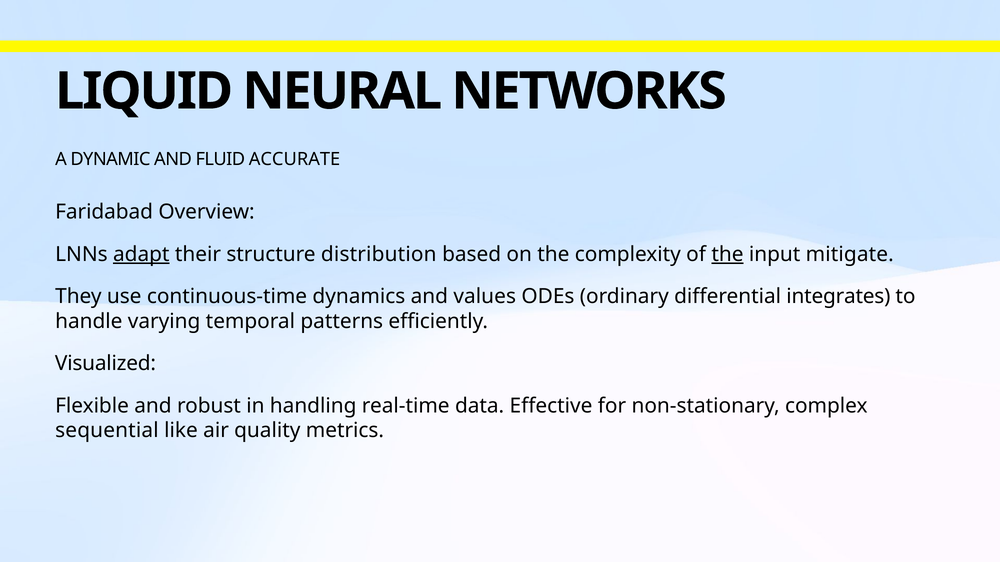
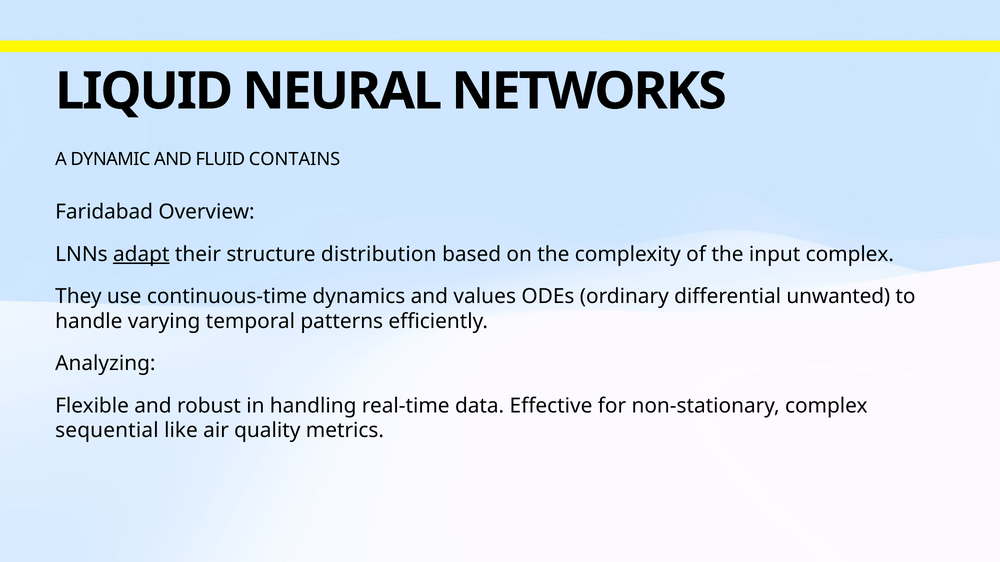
ACCURATE: ACCURATE -> CONTAINS
the at (727, 254) underline: present -> none
input mitigate: mitigate -> complex
integrates: integrates -> unwanted
Visualized: Visualized -> Analyzing
